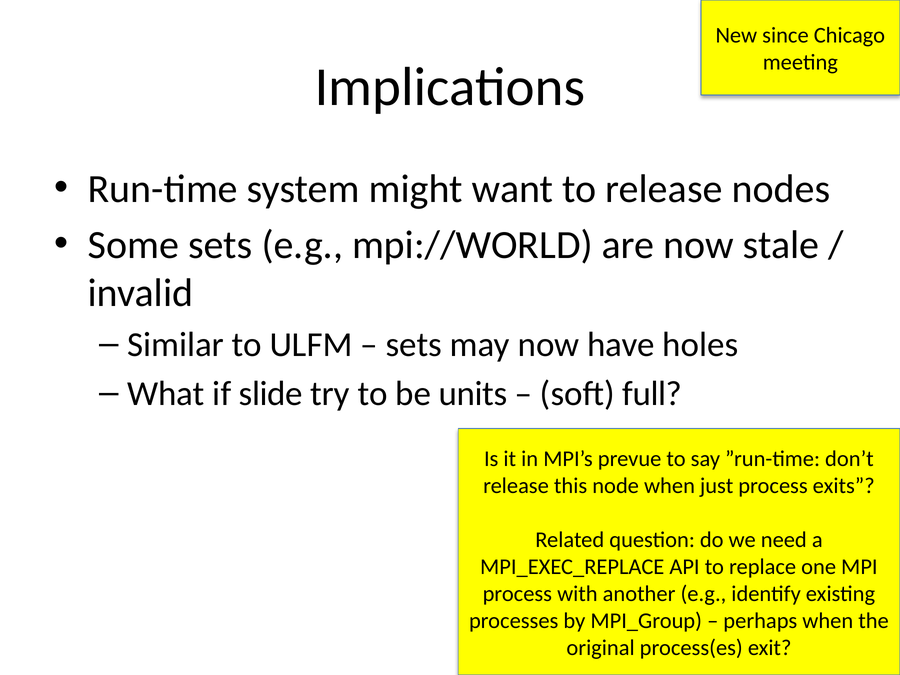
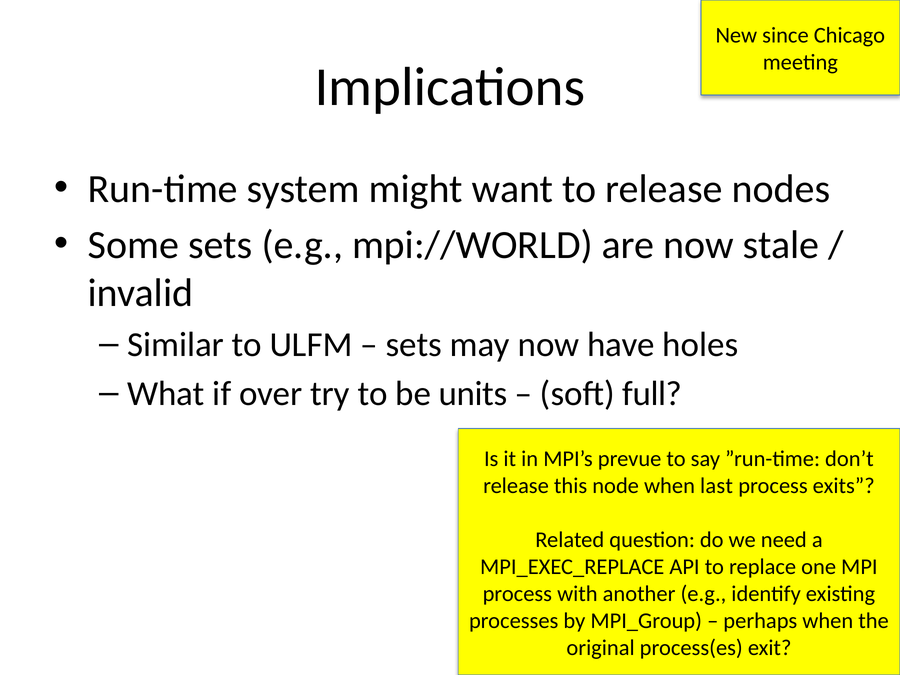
slide: slide -> over
just: just -> last
